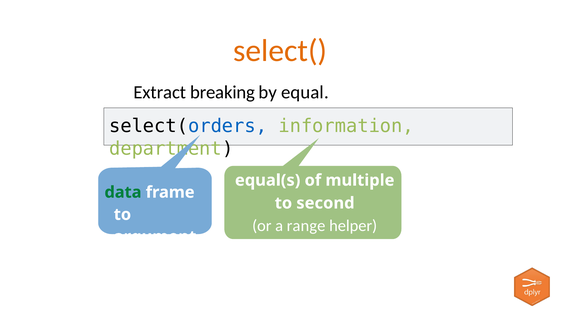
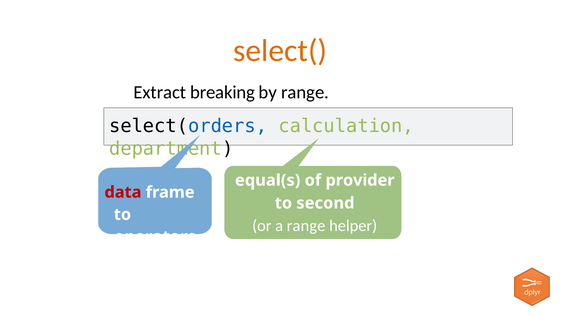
by equal: equal -> range
information: information -> calculation
multiple: multiple -> provider
data at (123, 192) colour: green -> red
argument: argument -> operators
